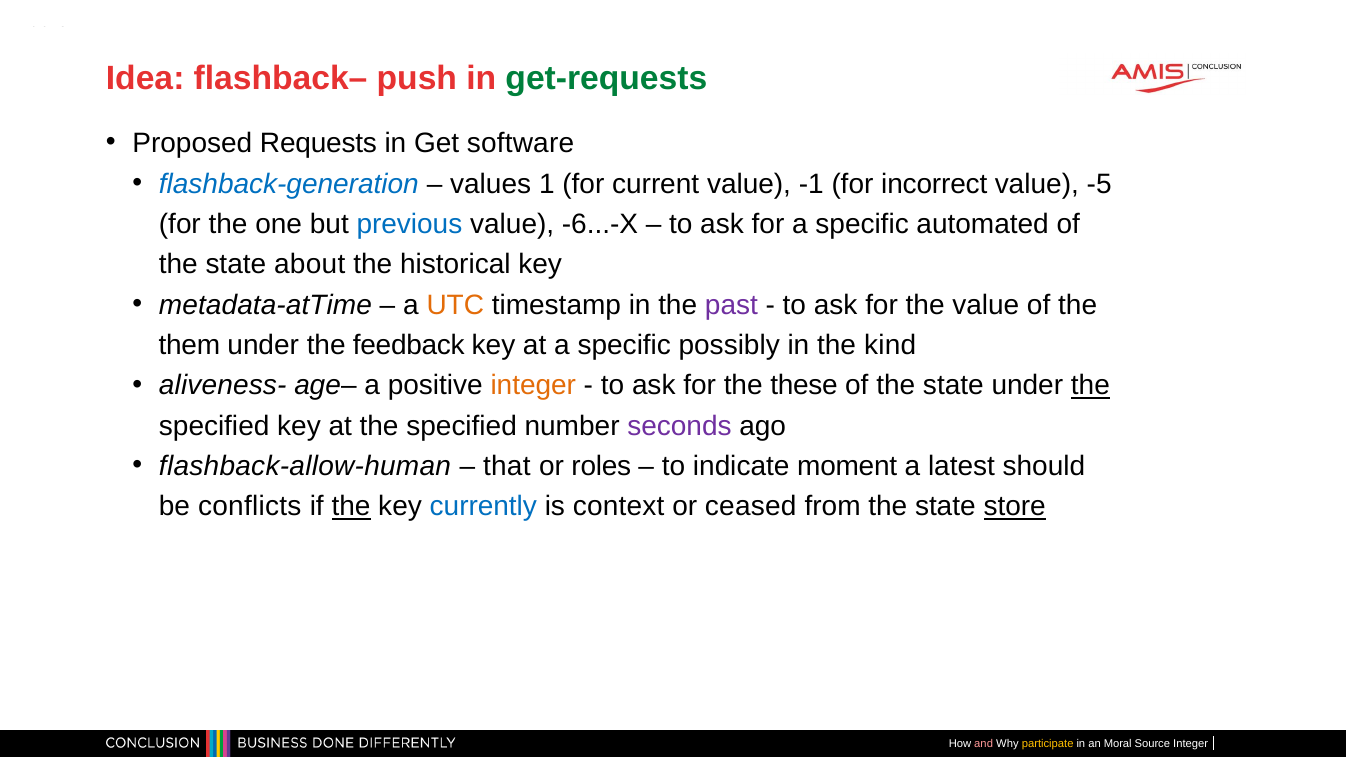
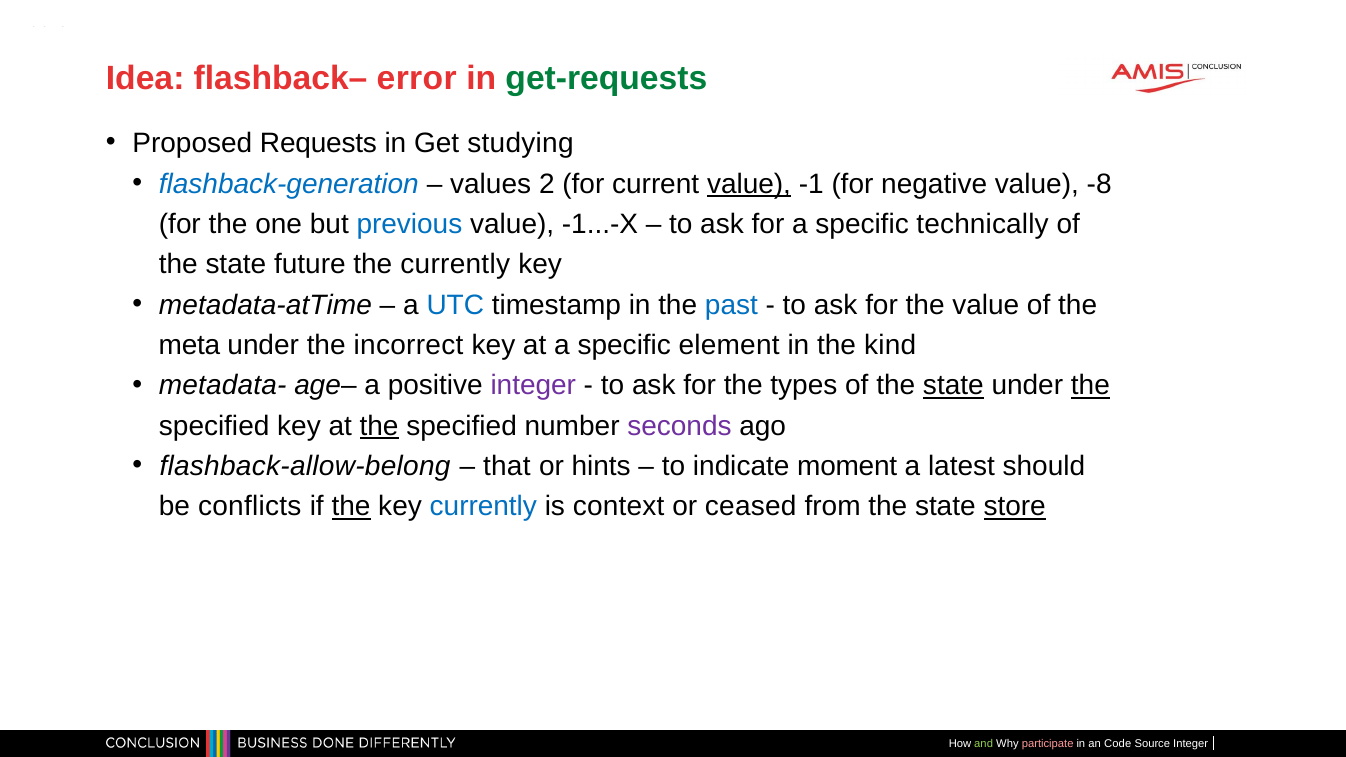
push: push -> error
software: software -> studying
1: 1 -> 2
value at (749, 184) underline: none -> present
incorrect: incorrect -> negative
-5: -5 -> -8
-6...-X: -6...-X -> -1...-X
automated: automated -> technically
about: about -> future
the historical: historical -> currently
UTC colour: orange -> blue
past colour: purple -> blue
them: them -> meta
feedback: feedback -> incorrect
possibly: possibly -> element
aliveness-: aliveness- -> metadata-
integer at (533, 386) colour: orange -> purple
these: these -> types
state at (953, 386) underline: none -> present
the at (379, 426) underline: none -> present
flashback-allow-human: flashback-allow-human -> flashback-allow-belong
roles: roles -> hints
and colour: pink -> light green
participate colour: yellow -> pink
Moral: Moral -> Code
